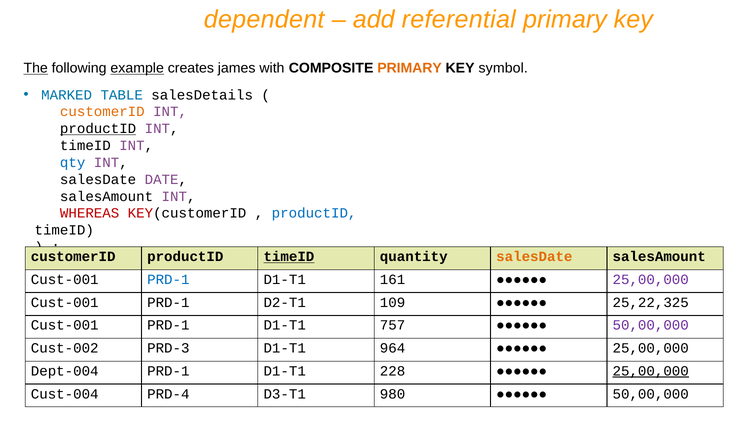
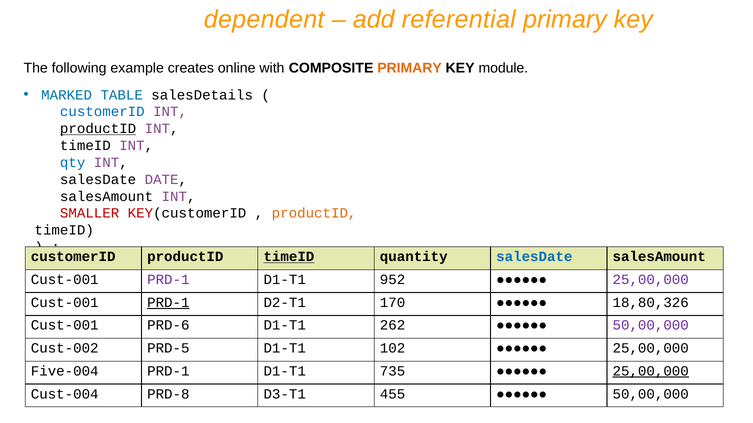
The underline: present -> none
example underline: present -> none
james: james -> online
symbol: symbol -> module
customerID at (102, 112) colour: orange -> blue
WHEREAS: WHEREAS -> SMALLER
productID at (314, 214) colour: blue -> orange
salesDate at (534, 257) colour: orange -> blue
PRD-1 at (168, 280) colour: blue -> purple
161: 161 -> 952
PRD-1 at (168, 303) underline: none -> present
109: 109 -> 170
25,22,325: 25,22,325 -> 18,80,326
PRD-1 at (168, 326): PRD-1 -> PRD-6
757: 757 -> 262
PRD-3: PRD-3 -> PRD-5
964: 964 -> 102
Dept-004: Dept-004 -> Five-004
228: 228 -> 735
PRD-4: PRD-4 -> PRD-8
980: 980 -> 455
